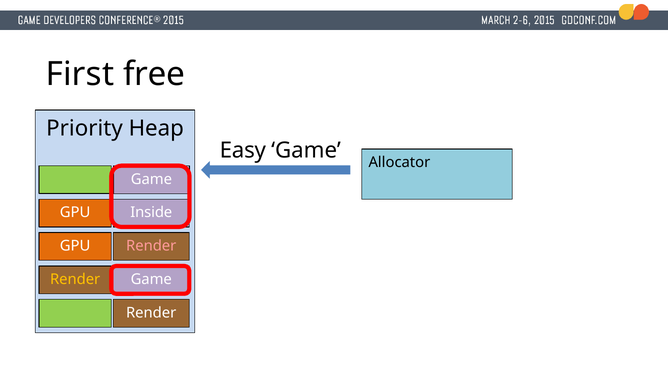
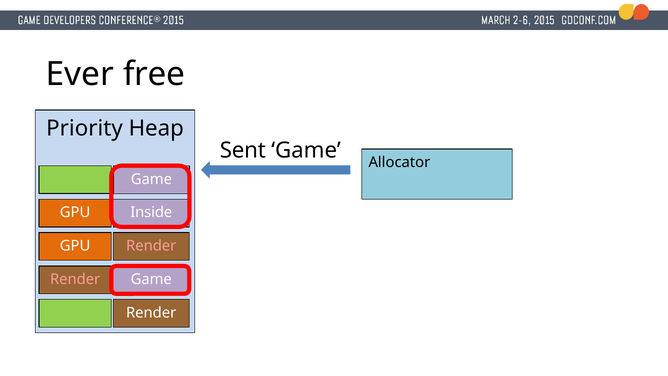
First: First -> Ever
Easy: Easy -> Sent
Render at (75, 279) colour: yellow -> pink
